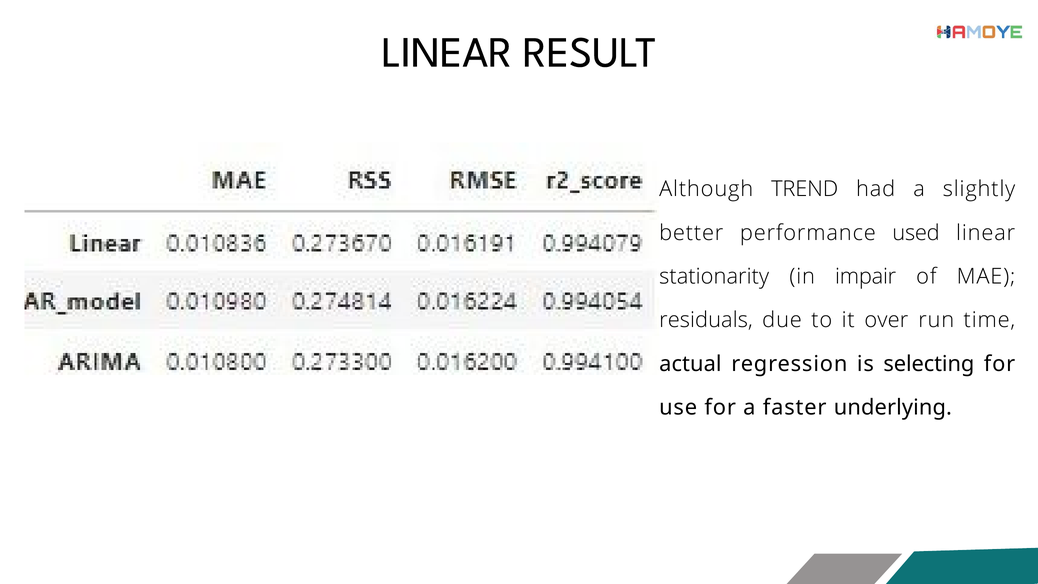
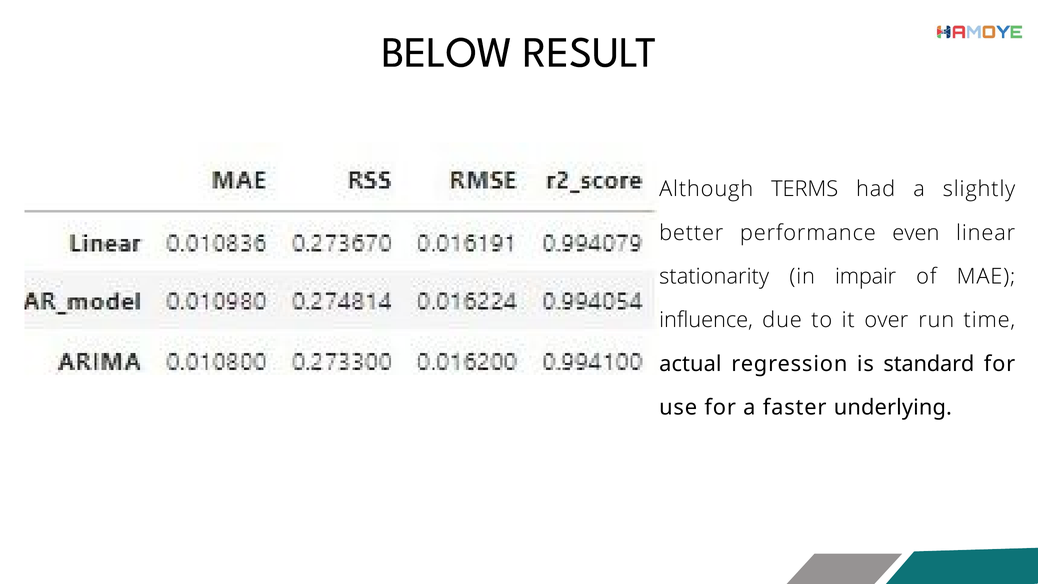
LINEAR at (447, 52): LINEAR -> BELOW
TREND: TREND -> TERMS
used: used -> even
residuals: residuals -> influence
selecting: selecting -> standard
